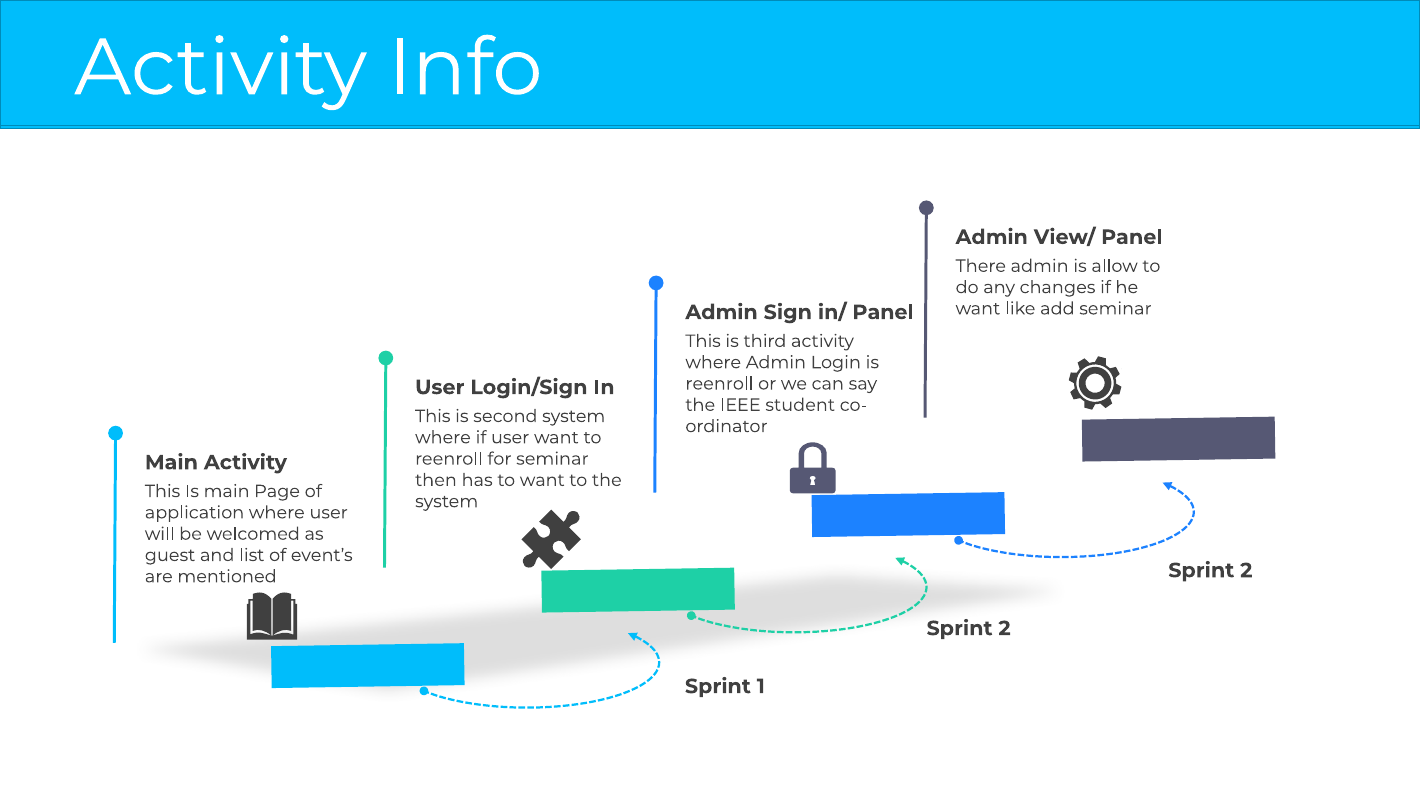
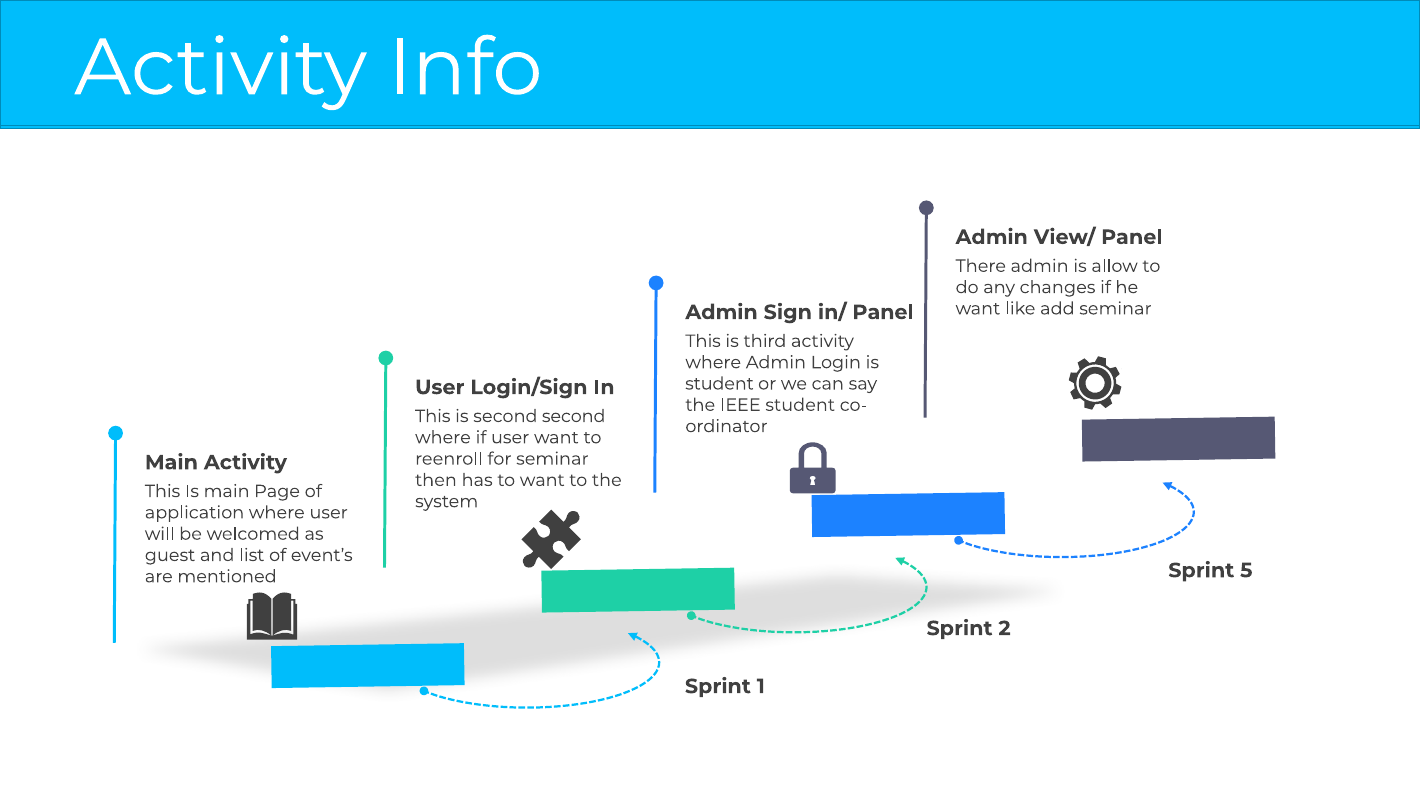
reenroll at (719, 384): reenroll -> student
second system: system -> second
2 at (1246, 570): 2 -> 5
